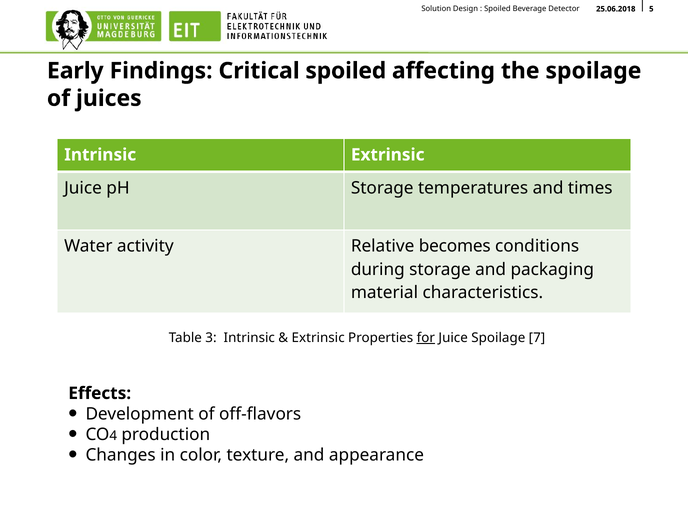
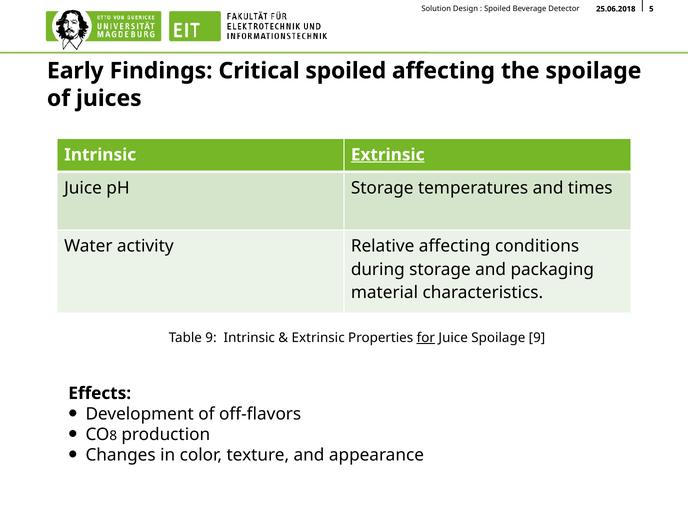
Extrinsic at (388, 155) underline: none -> present
Relative becomes: becomes -> affecting
Table 3: 3 -> 9
Spoilage 7: 7 -> 9
4: 4 -> 8
